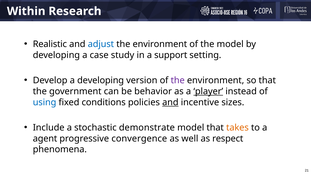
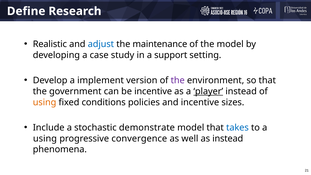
Within: Within -> Define
environment at (160, 44): environment -> maintenance
a developing: developing -> implement
be behavior: behavior -> incentive
using at (45, 102) colour: blue -> orange
and at (170, 102) underline: present -> none
takes colour: orange -> blue
agent at (45, 139): agent -> using
as respect: respect -> instead
